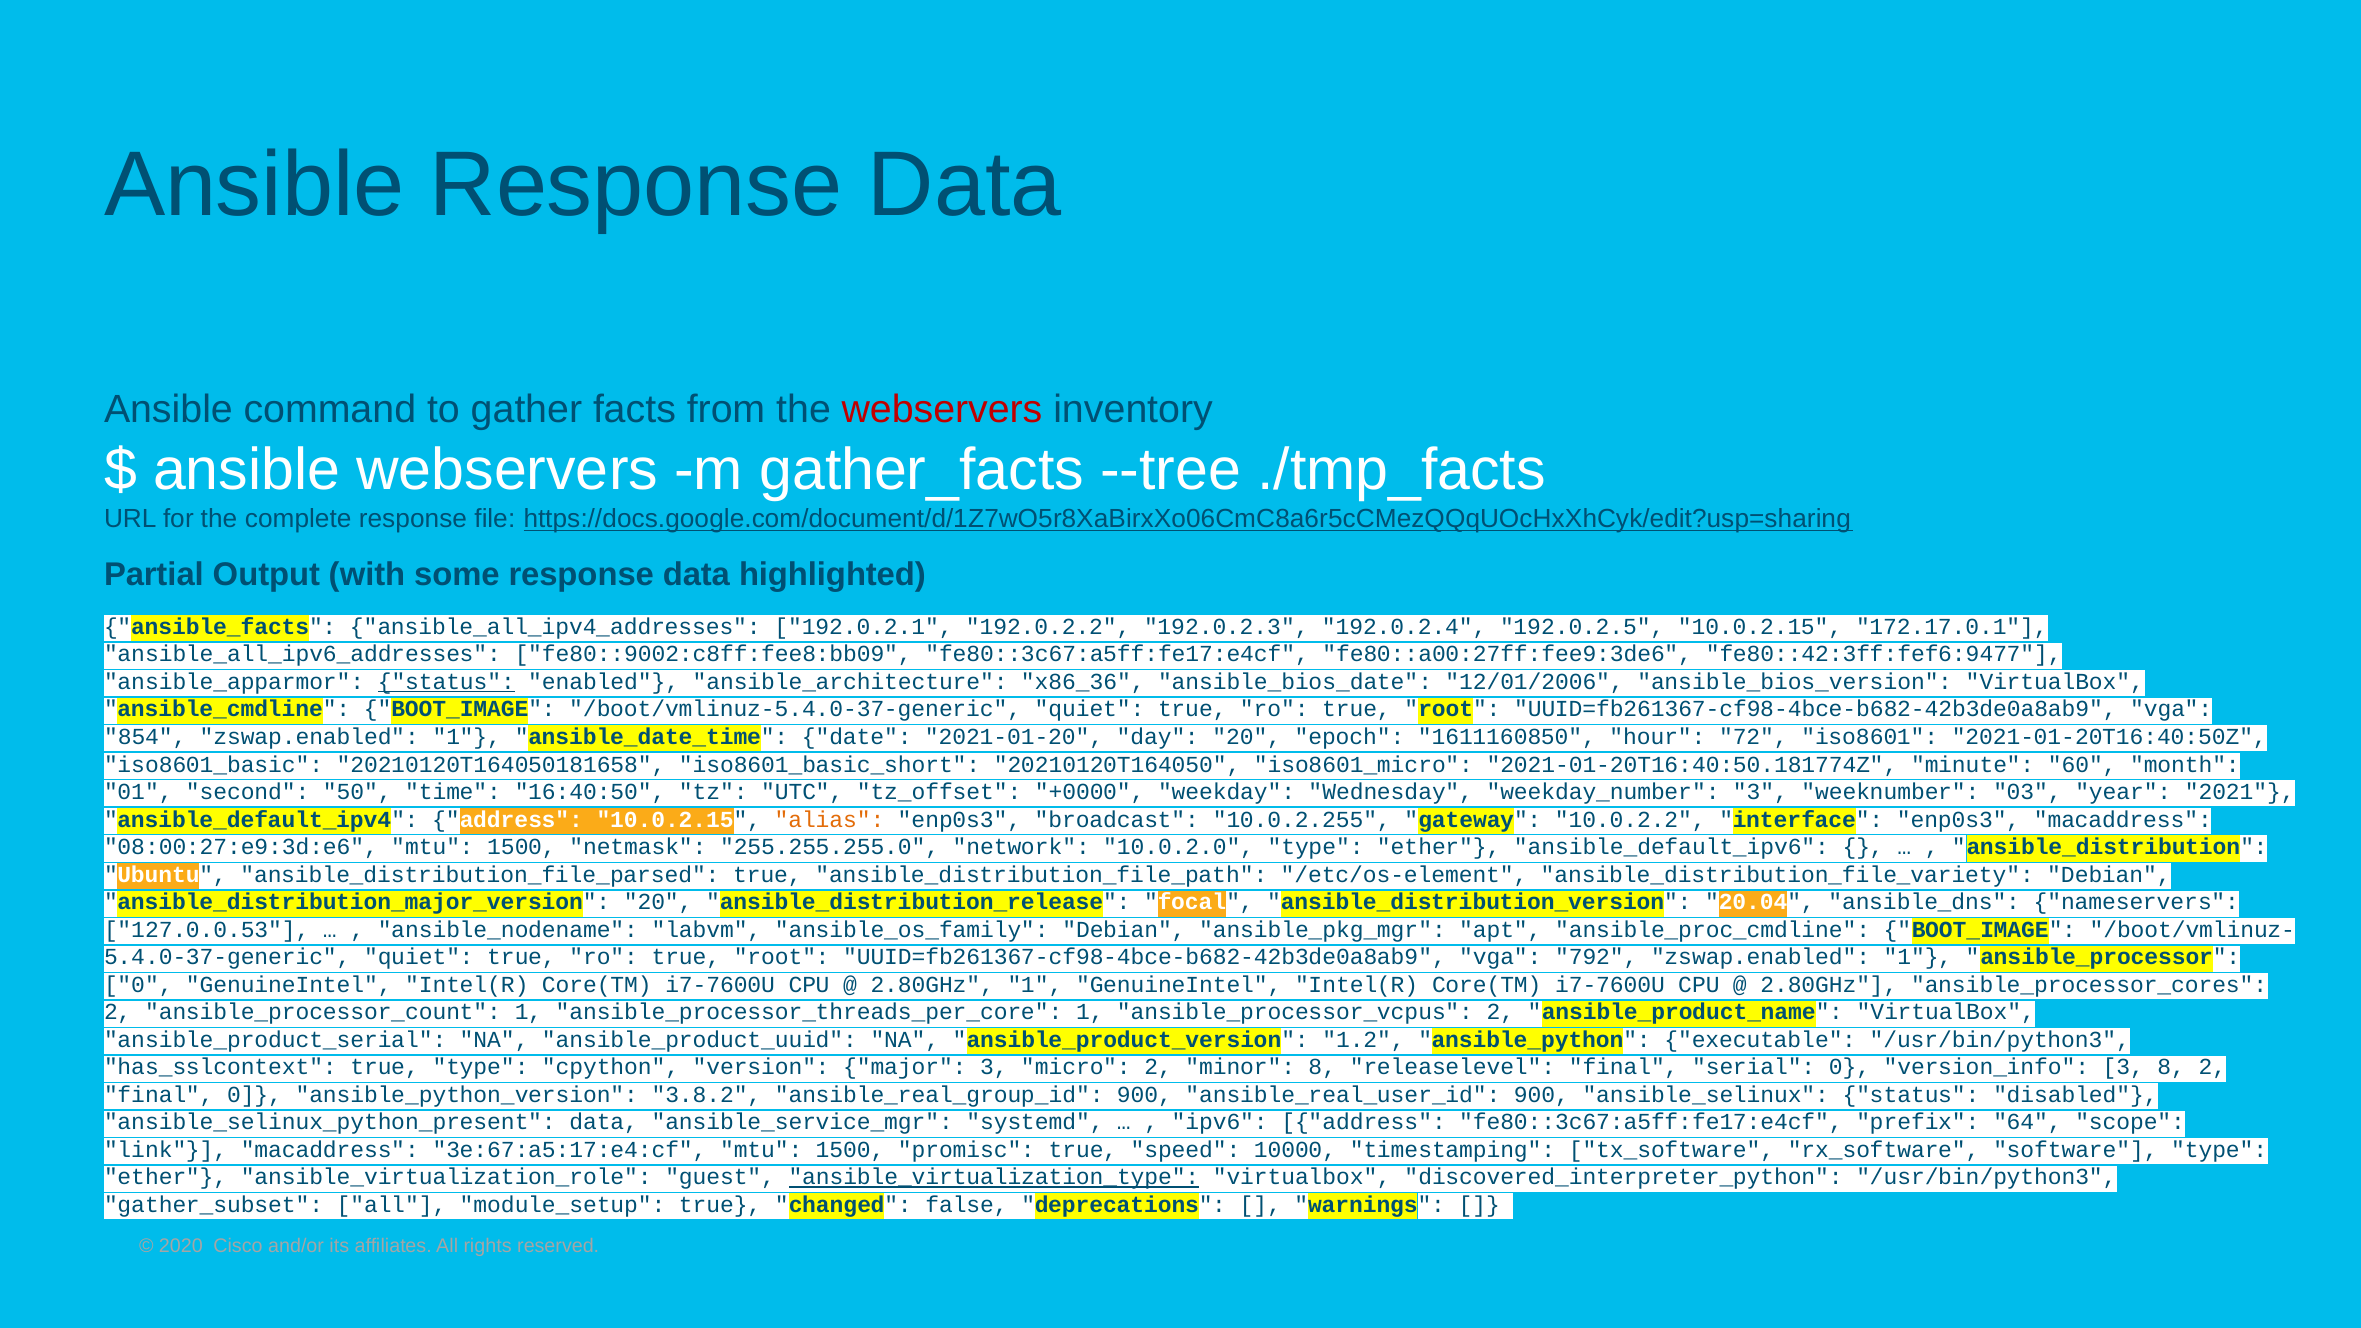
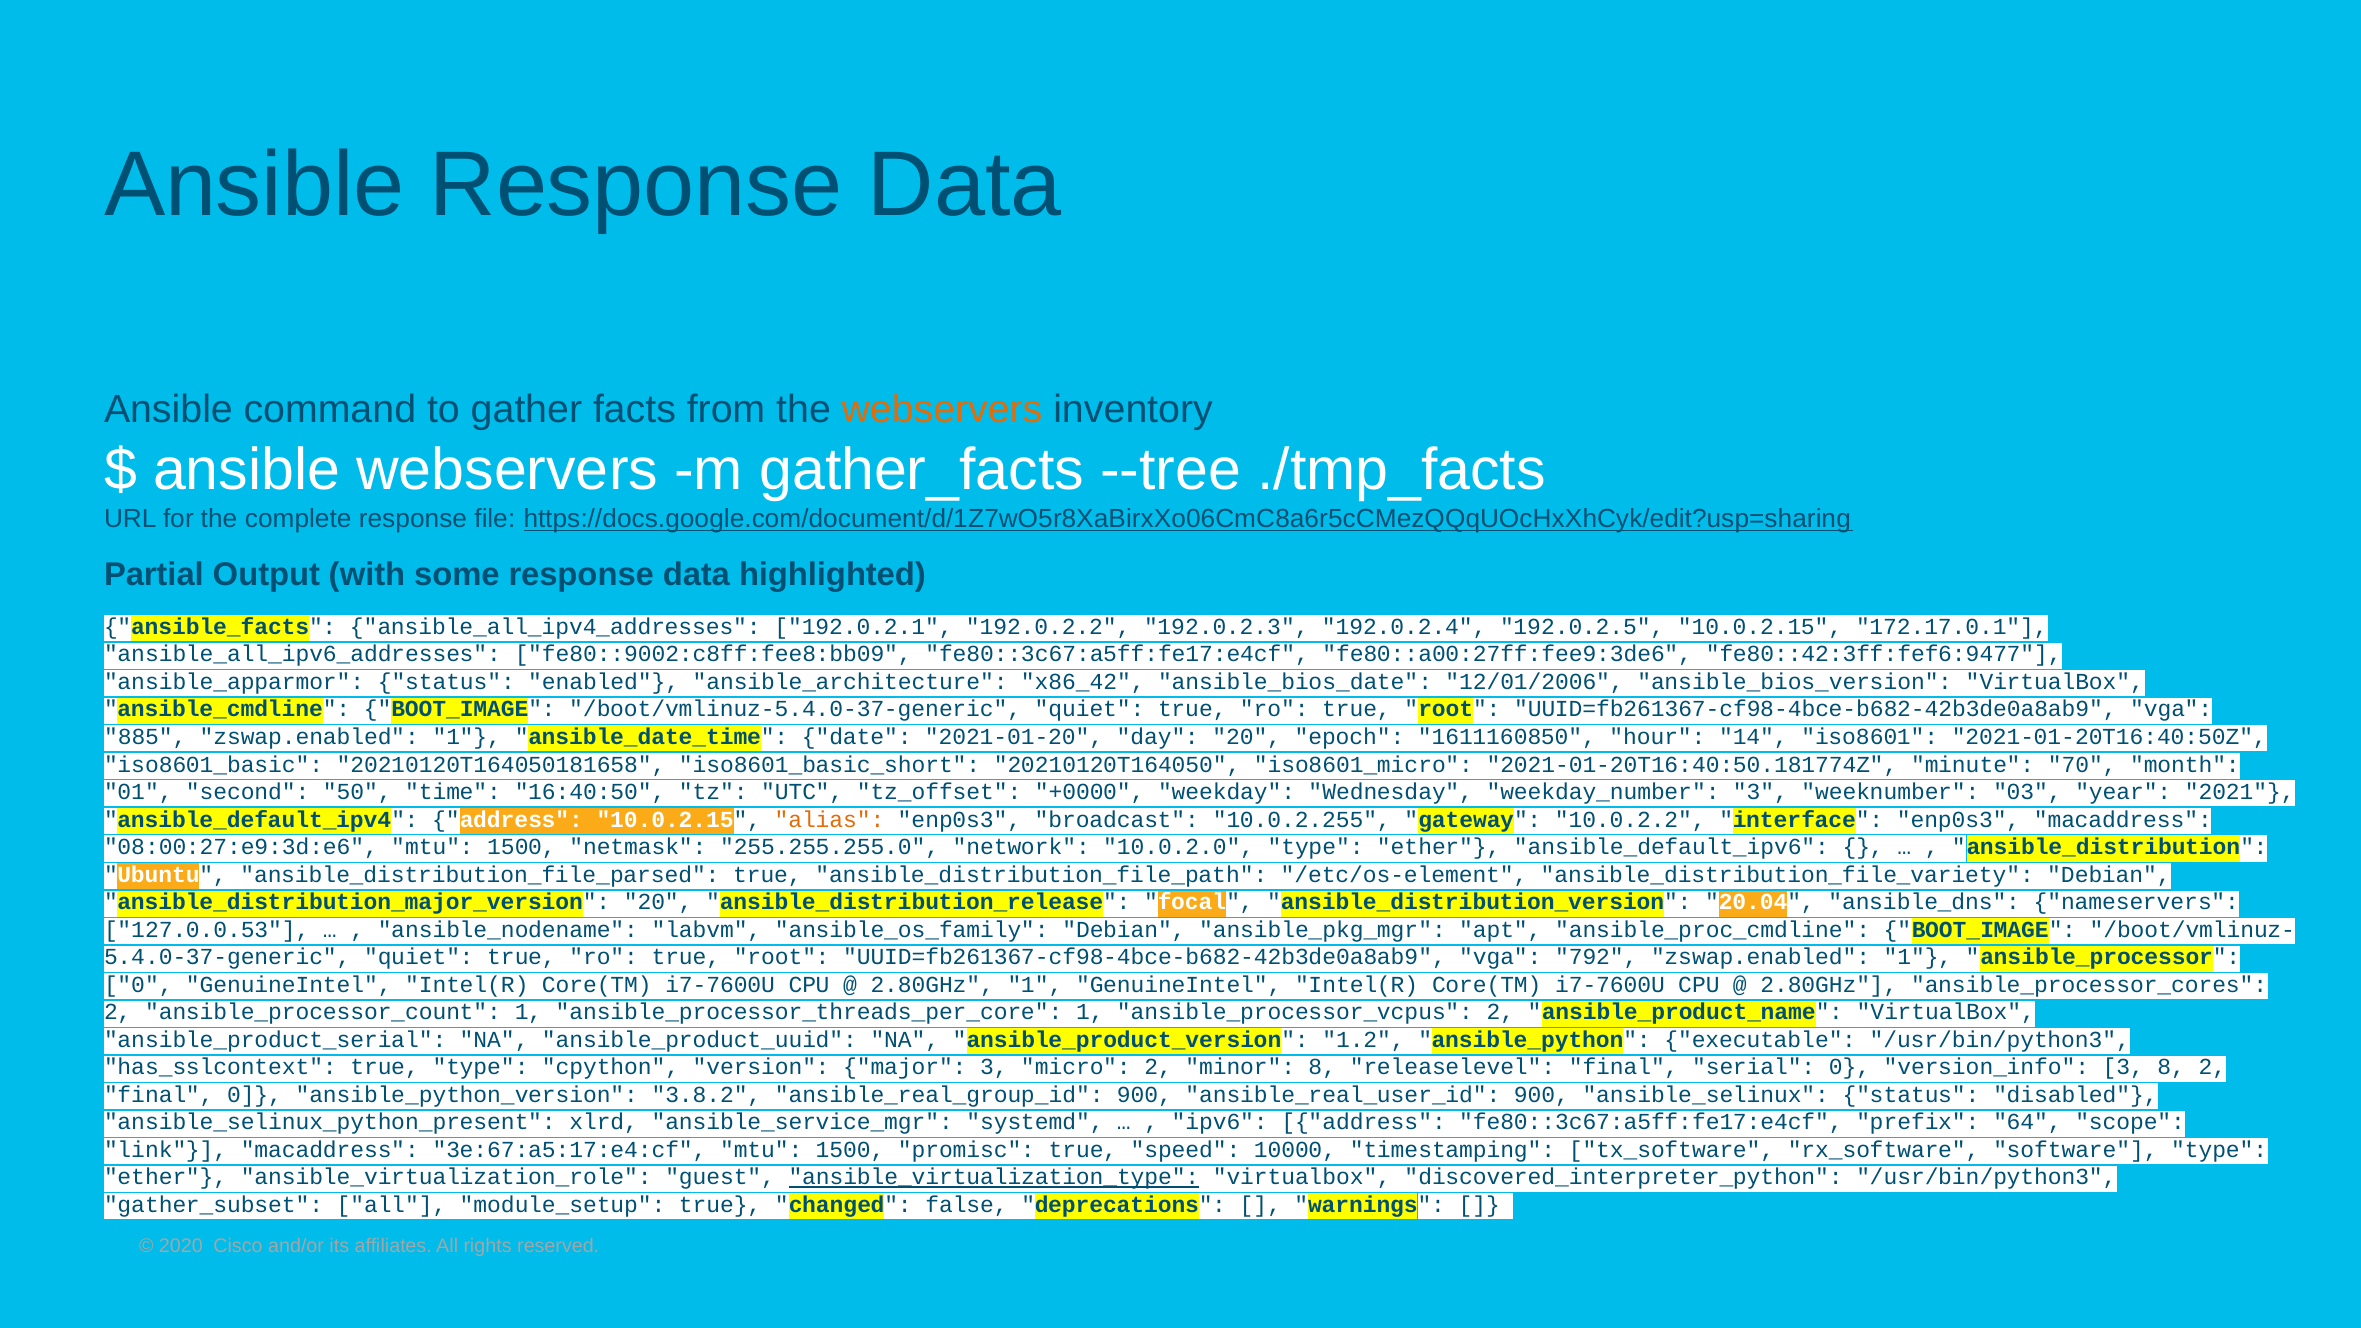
webservers at (942, 410) colour: red -> orange
status at (446, 682) underline: present -> none
x86_36: x86_36 -> x86_42
854: 854 -> 885
72: 72 -> 14
60: 60 -> 70
ansible_selinux_python_present data: data -> xlrd
